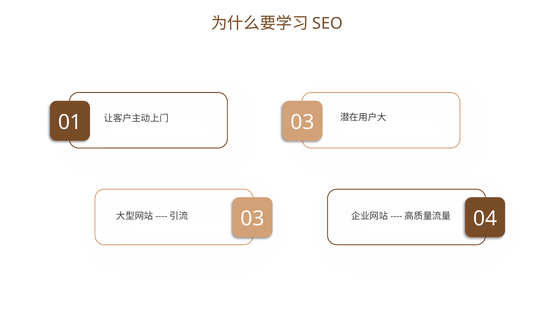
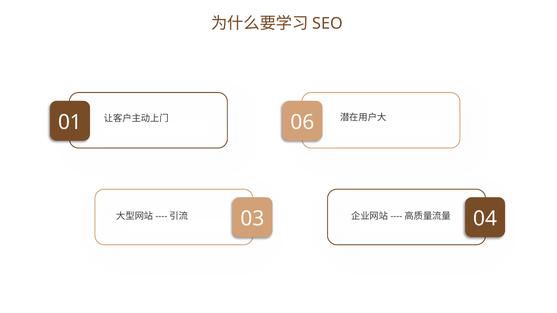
03 at (303, 122): 03 -> 06
